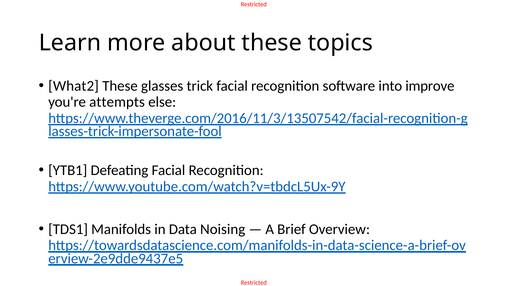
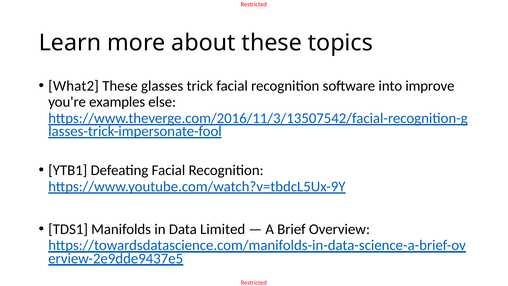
attempts: attempts -> examples
Noising: Noising -> Limited
